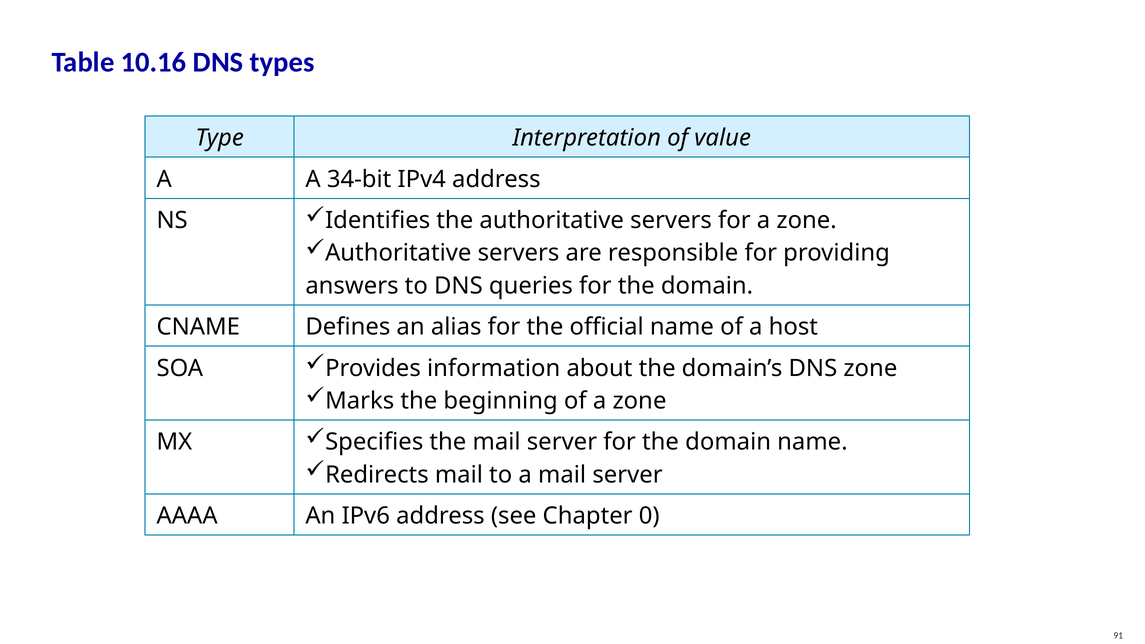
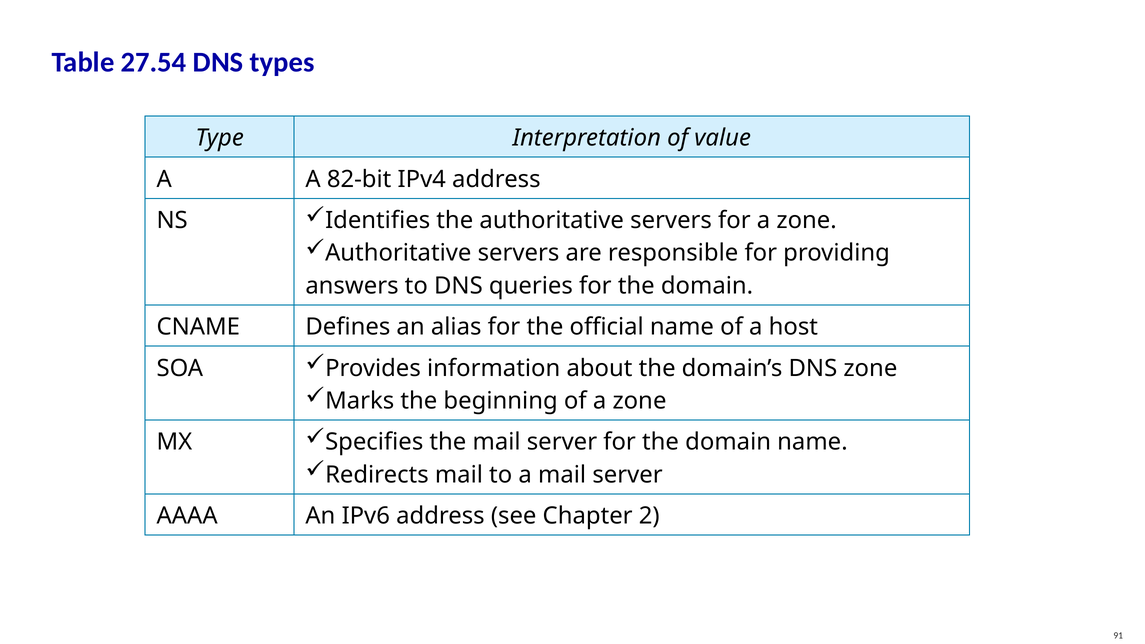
10.16: 10.16 -> 27.54
34-bit: 34-bit -> 82-bit
0: 0 -> 2
